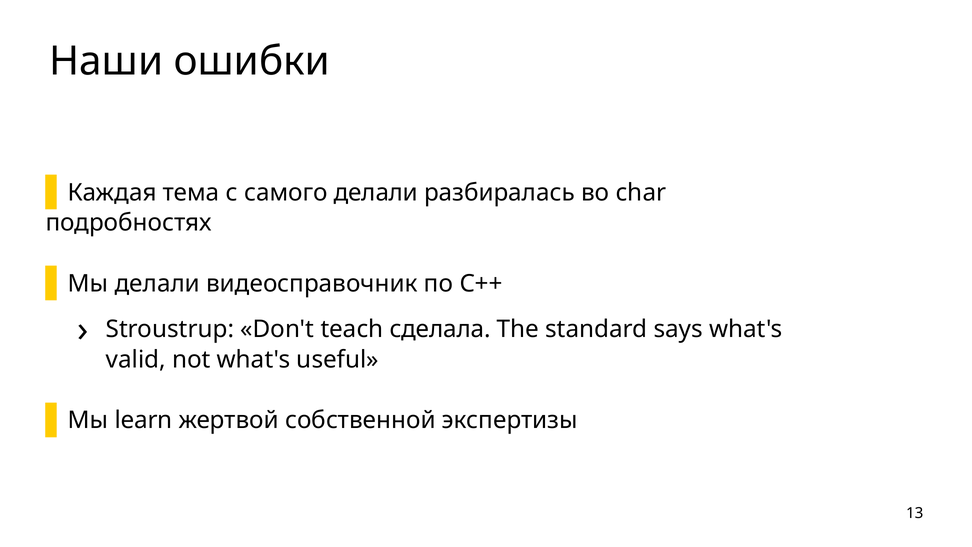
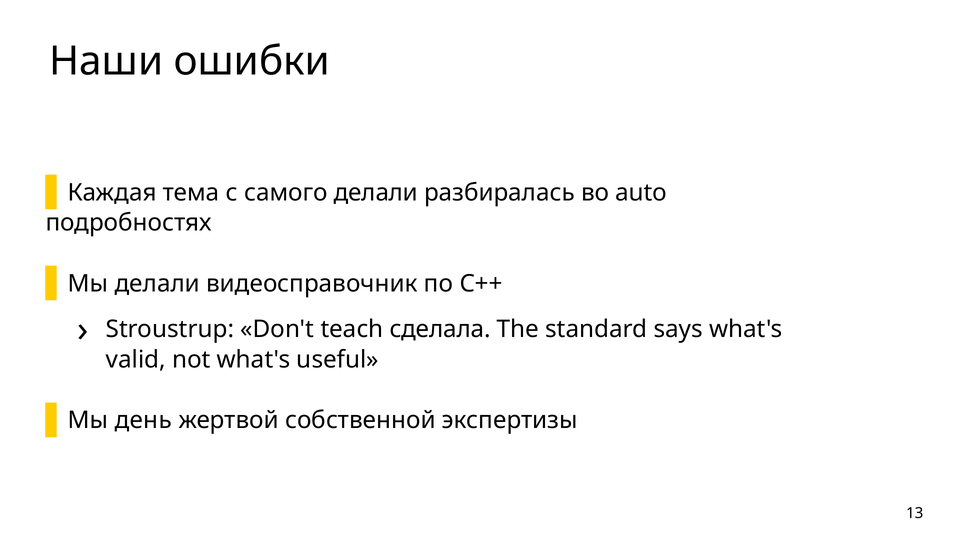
char: char -> auto
learn: learn -> день
